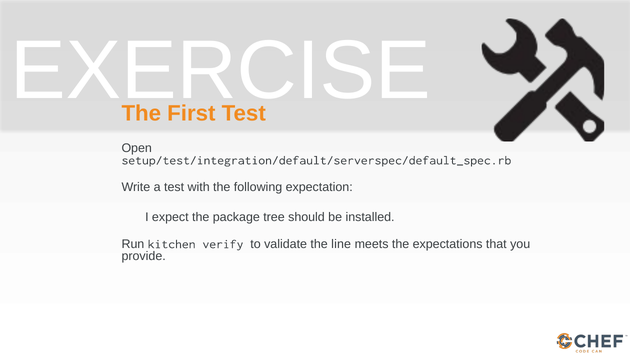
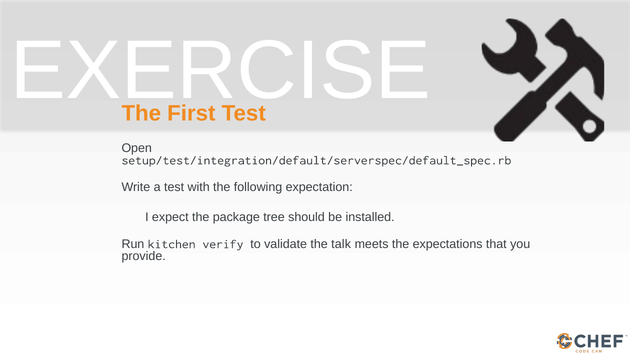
line: line -> talk
